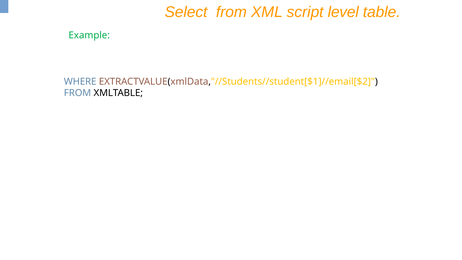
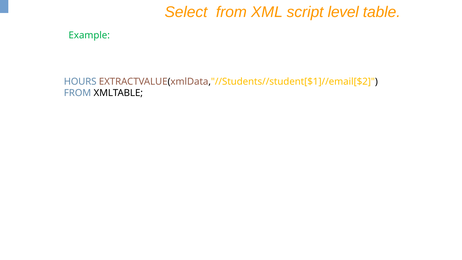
WHERE: WHERE -> HOURS
